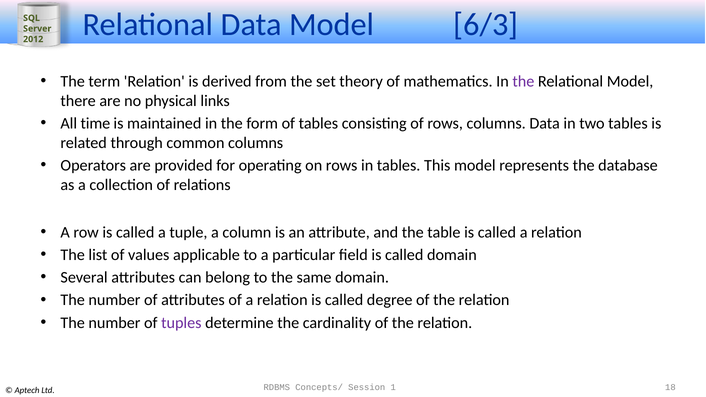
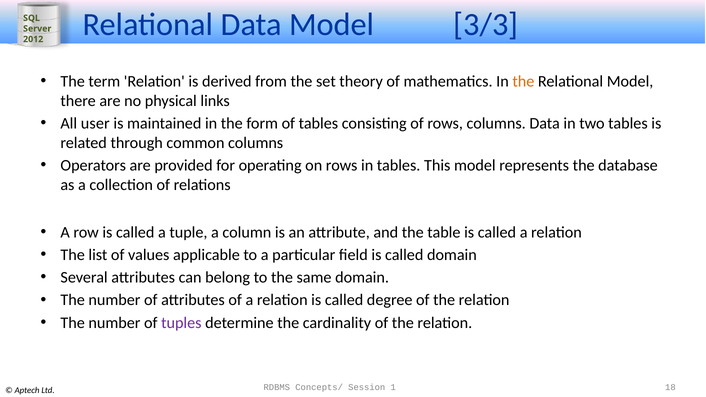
6/3: 6/3 -> 3/3
the at (523, 81) colour: purple -> orange
time: time -> user
